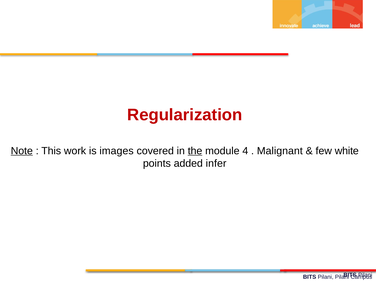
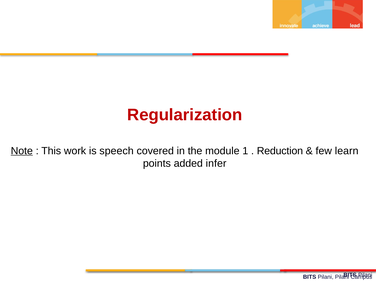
images: images -> speech
the underline: present -> none
4: 4 -> 1
Malignant: Malignant -> Reduction
white: white -> learn
